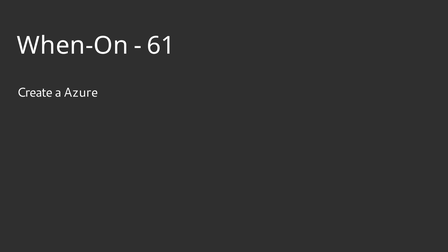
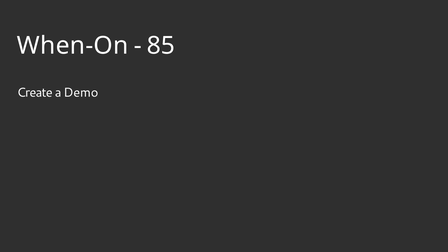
61: 61 -> 85
Azure: Azure -> Demo
